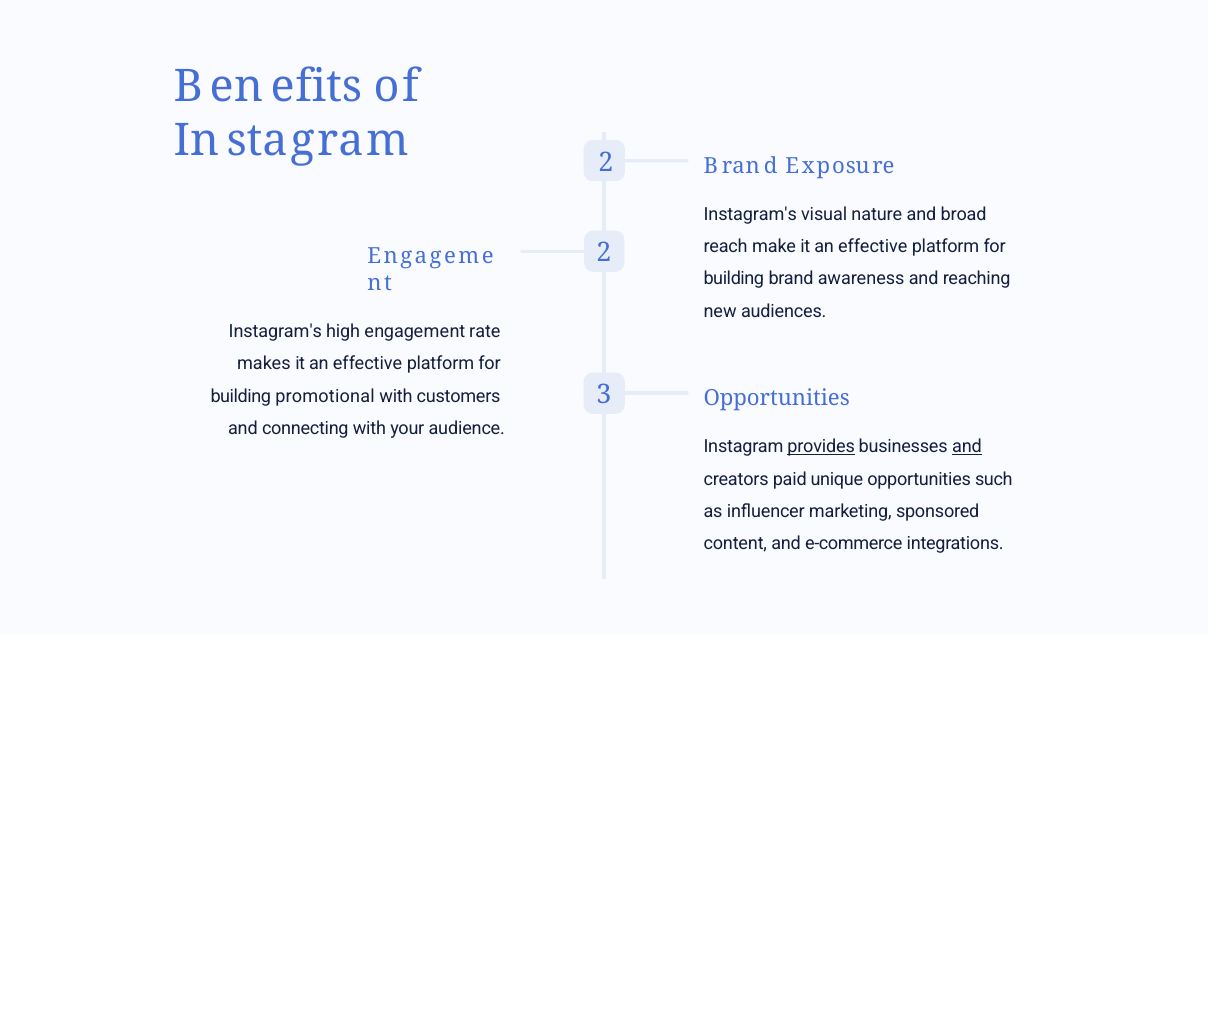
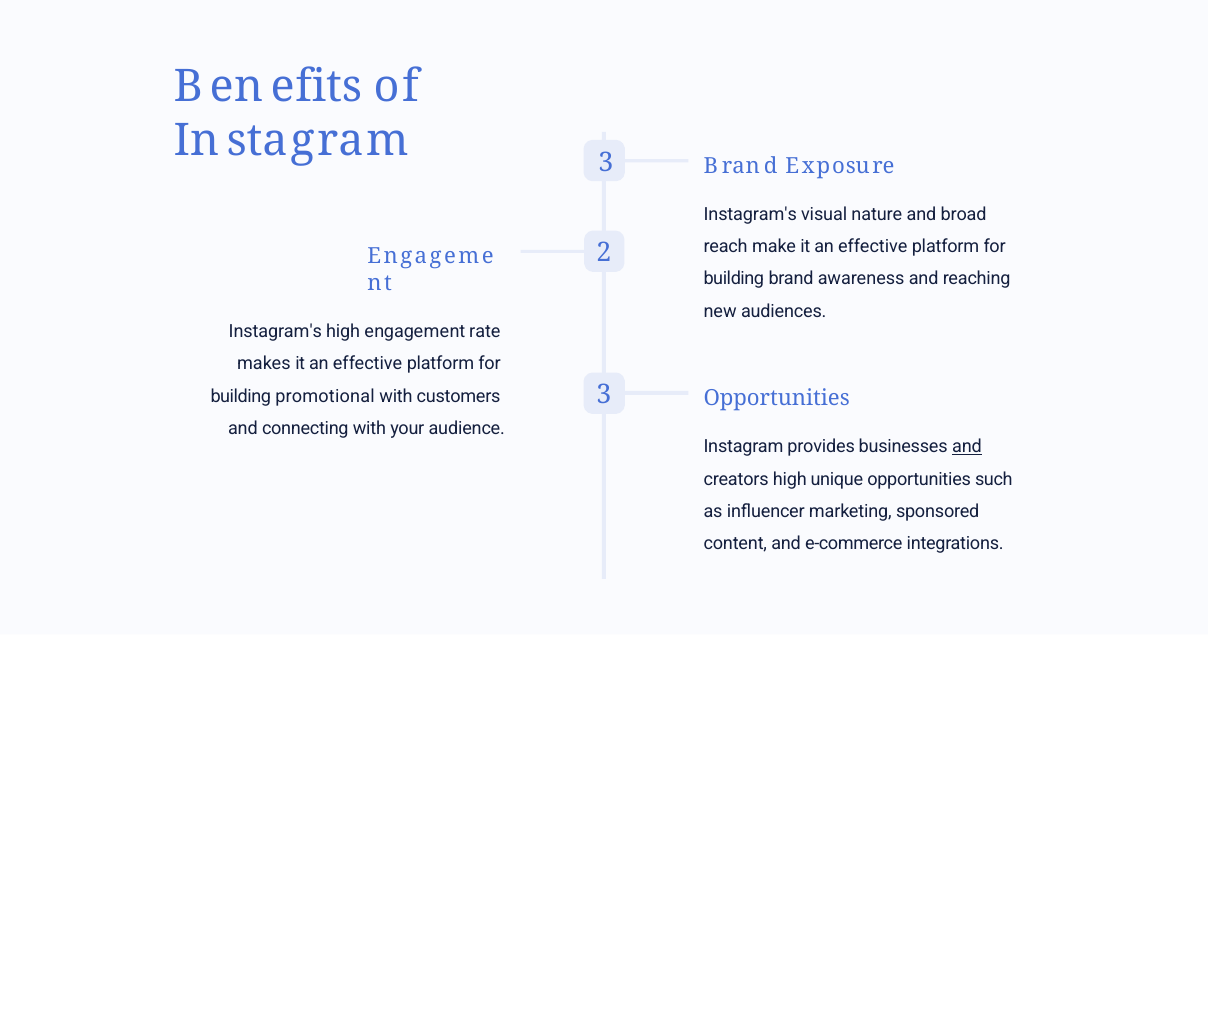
Instagram 2: 2 -> 3
provides underline: present -> none
creators paid: paid -> high
